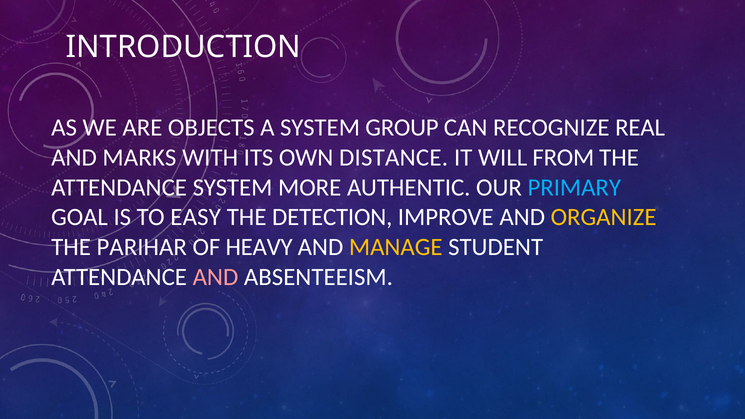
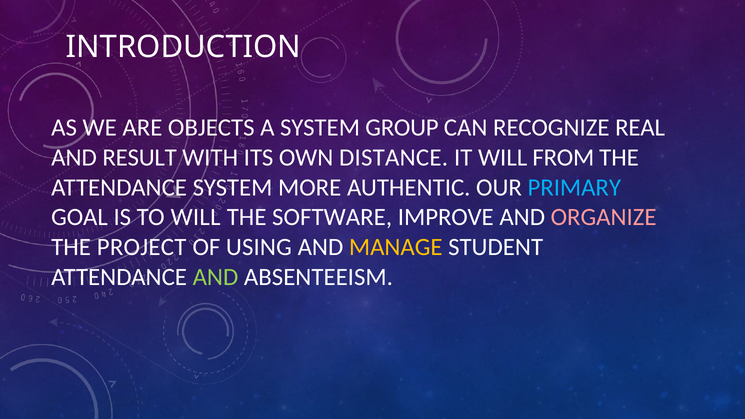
MARKS: MARKS -> RESULT
TO EASY: EASY -> WILL
DETECTION: DETECTION -> SOFTWARE
ORGANIZE colour: yellow -> pink
PARIHAR: PARIHAR -> PROJECT
HEAVY: HEAVY -> USING
AND at (215, 277) colour: pink -> light green
